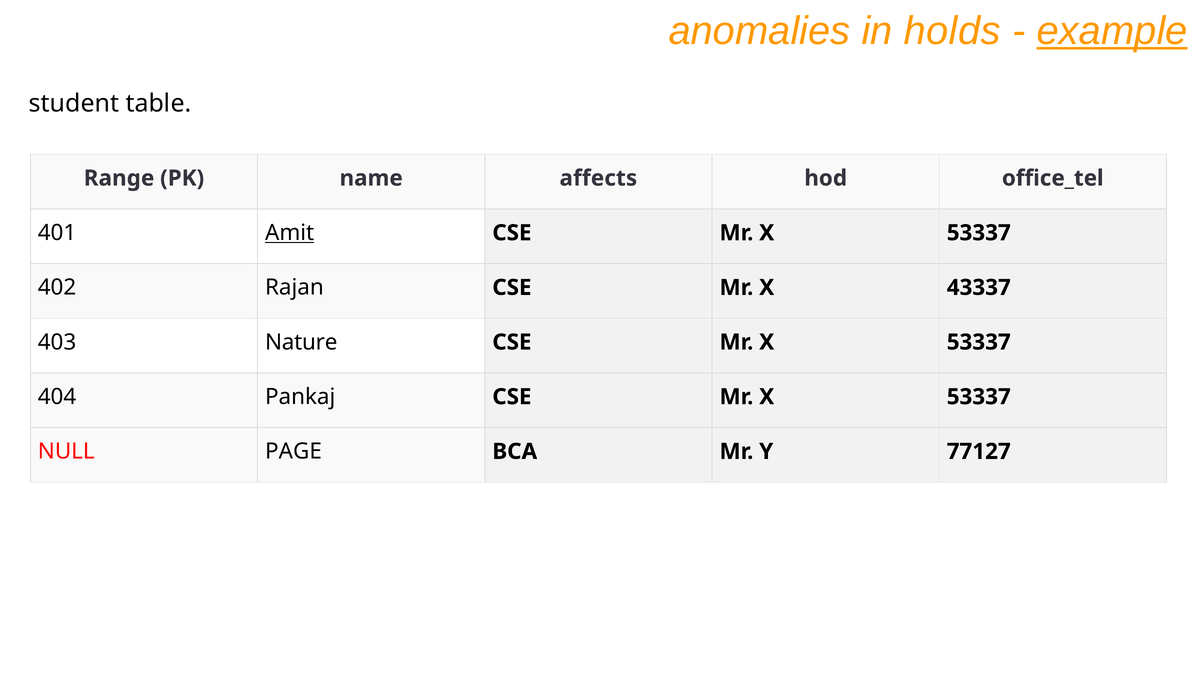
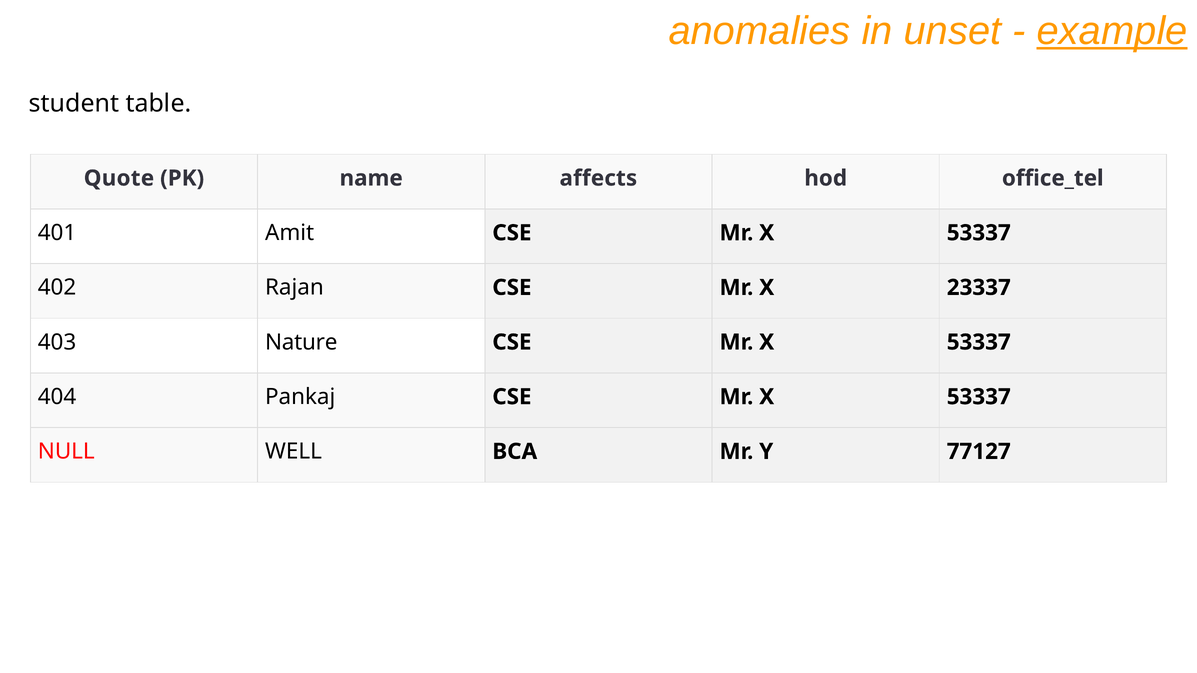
holds: holds -> unset
Range: Range -> Quote
Amit underline: present -> none
43337: 43337 -> 23337
PAGE: PAGE -> WELL
